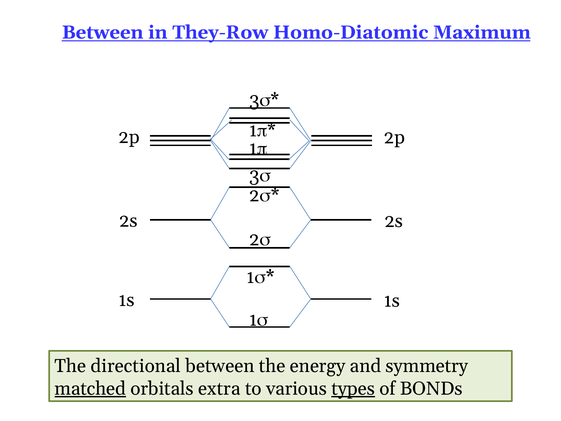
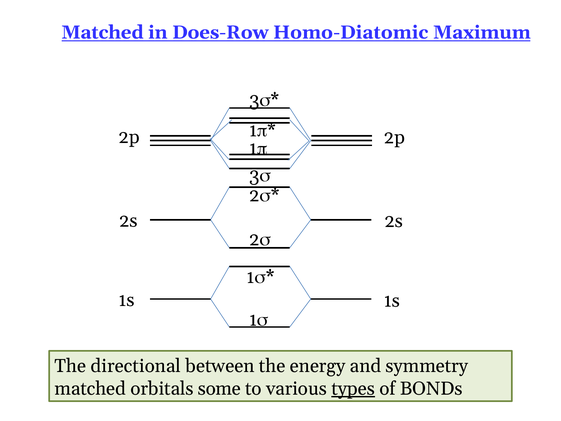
Between at (103, 32): Between -> Matched
They-Row: They-Row -> Does-Row
matched at (90, 388) underline: present -> none
extra: extra -> some
